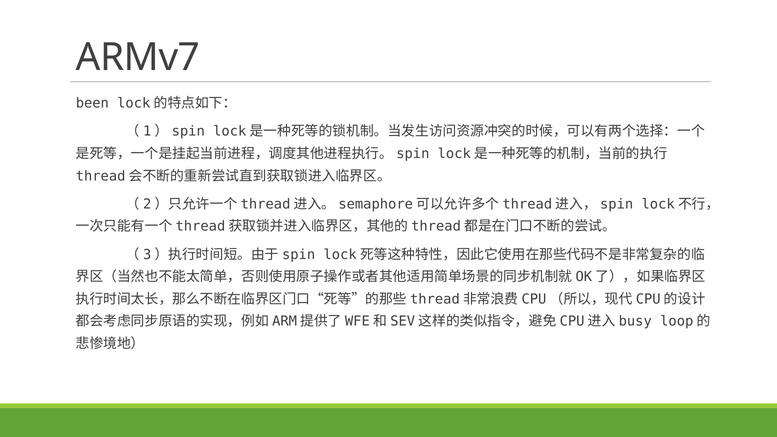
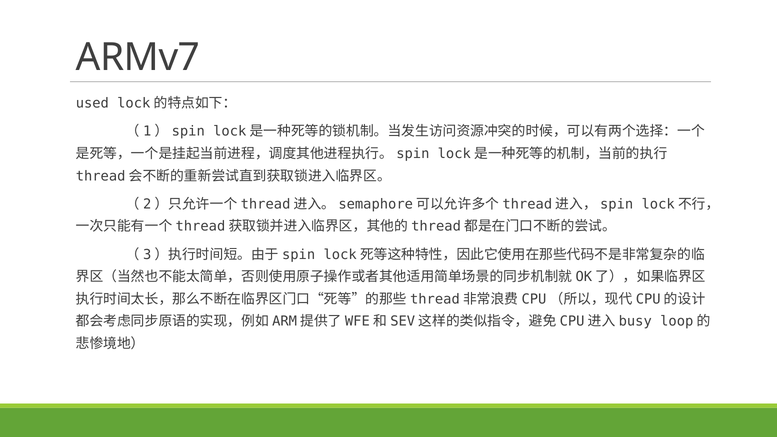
been: been -> used
